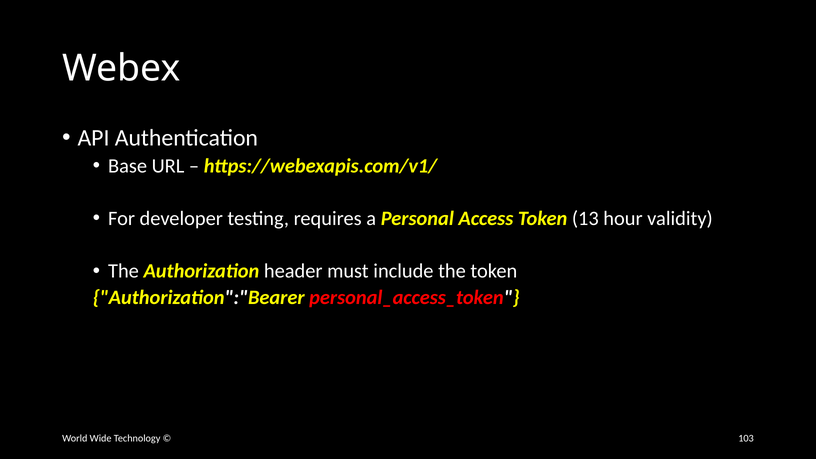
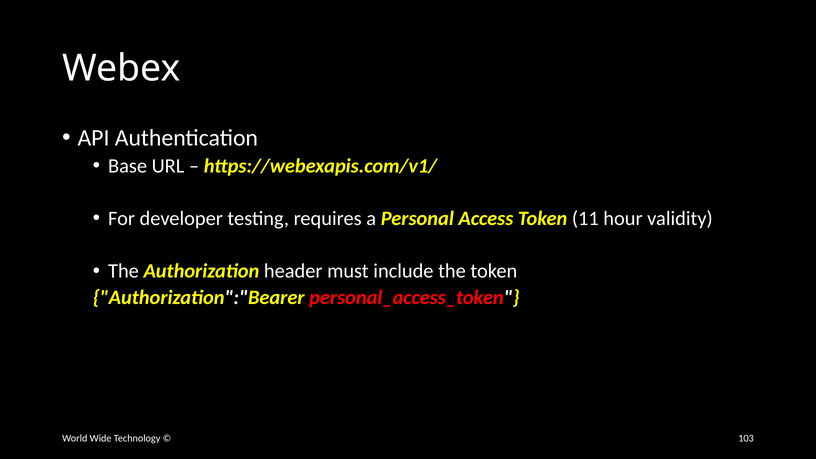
13: 13 -> 11
